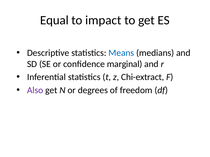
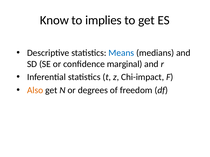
Equal: Equal -> Know
impact: impact -> implies
Chi-extract: Chi-extract -> Chi-impact
Also colour: purple -> orange
